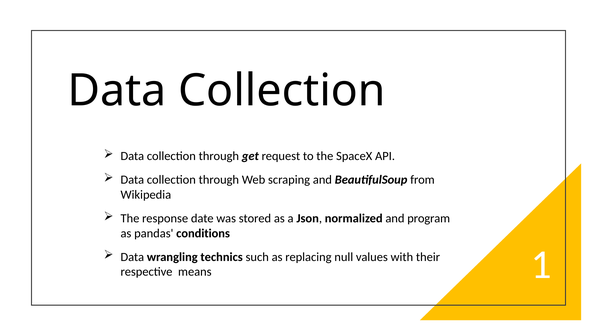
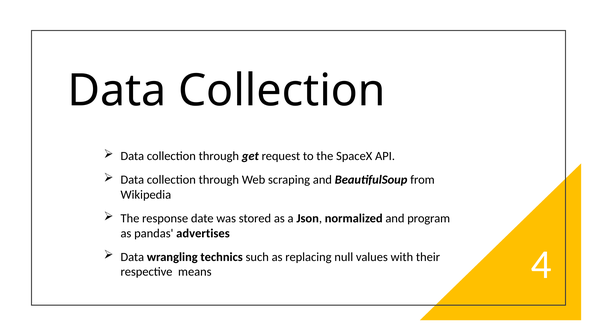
conditions: conditions -> advertises
1: 1 -> 4
